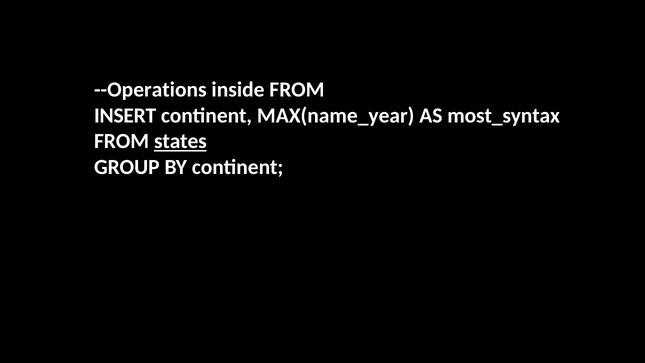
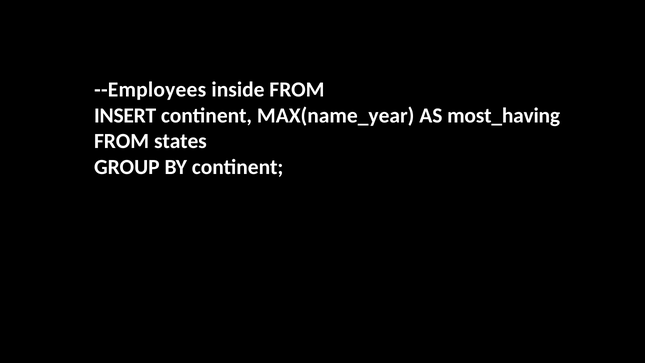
--Operations: --Operations -> --Employees
most_syntax: most_syntax -> most_having
states underline: present -> none
